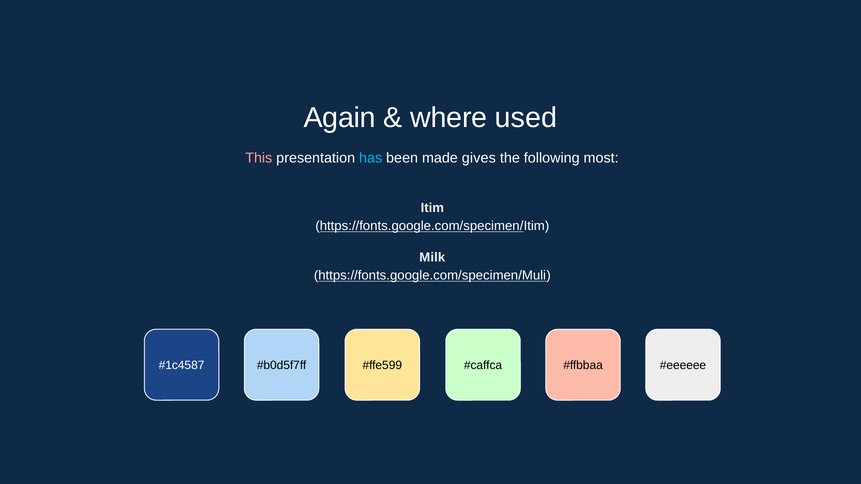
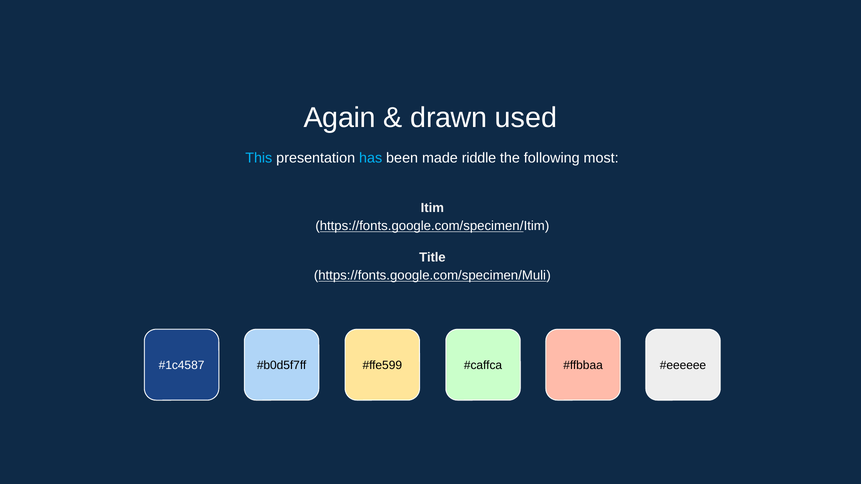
where: where -> drawn
This colour: pink -> light blue
gives: gives -> riddle
Milk: Milk -> Title
